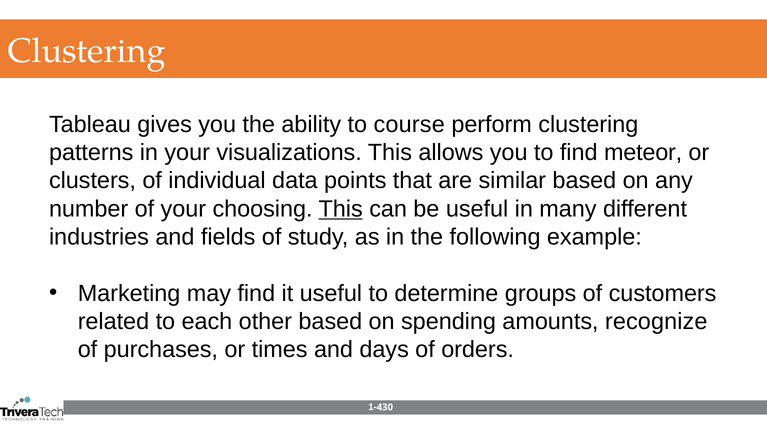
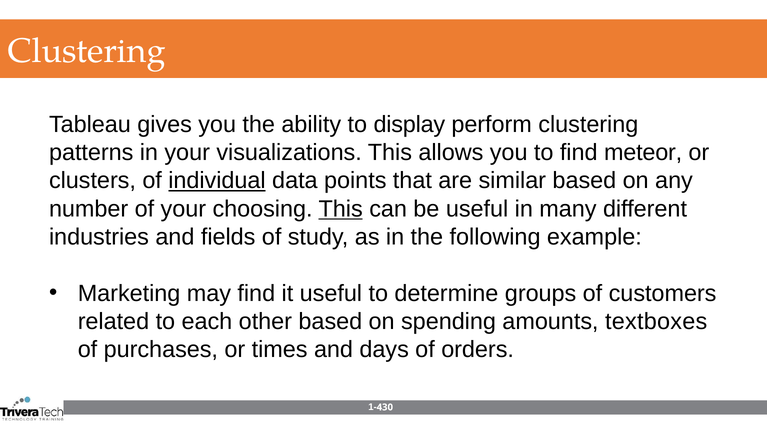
course: course -> display
individual underline: none -> present
recognize: recognize -> textboxes
